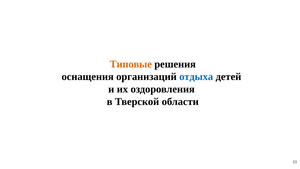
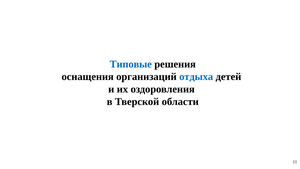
Типовые colour: orange -> blue
